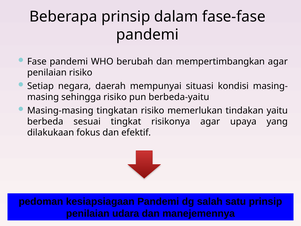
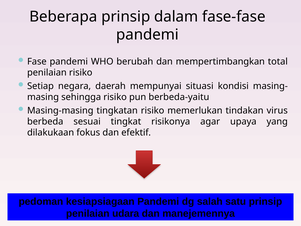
mempertimbangkan agar: agar -> total
yaitu: yaitu -> virus
